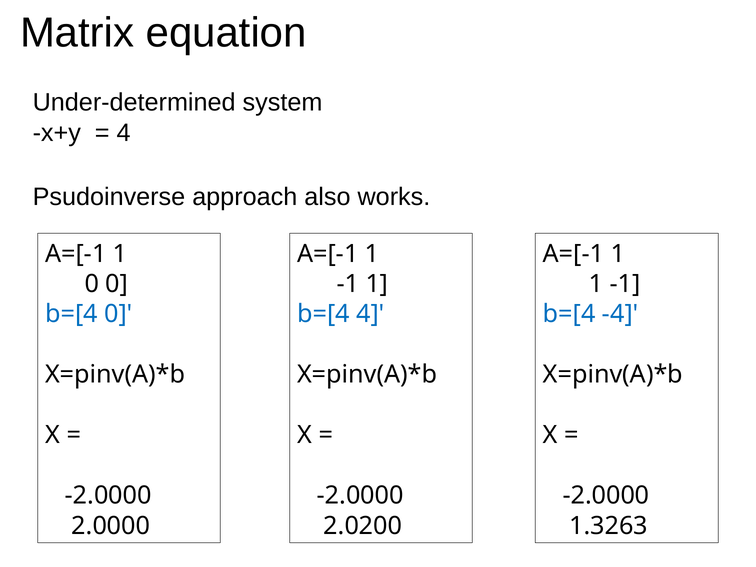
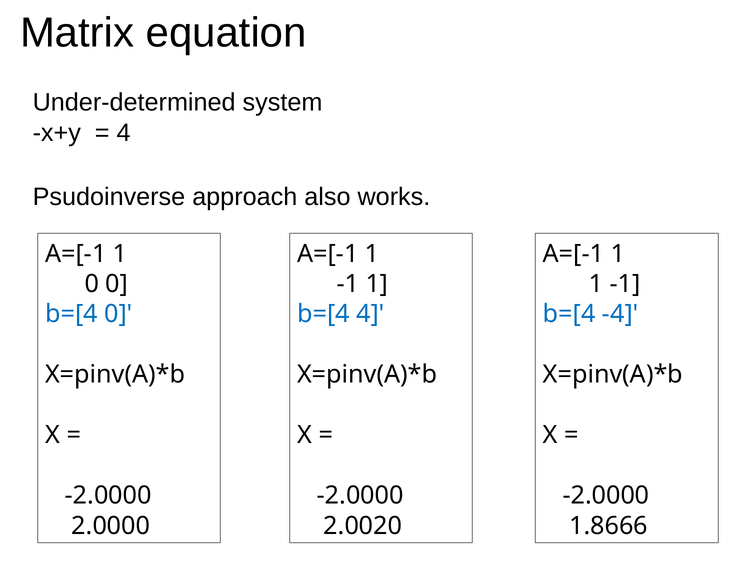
2.0200: 2.0200 -> 2.0020
1.3263: 1.3263 -> 1.8666
